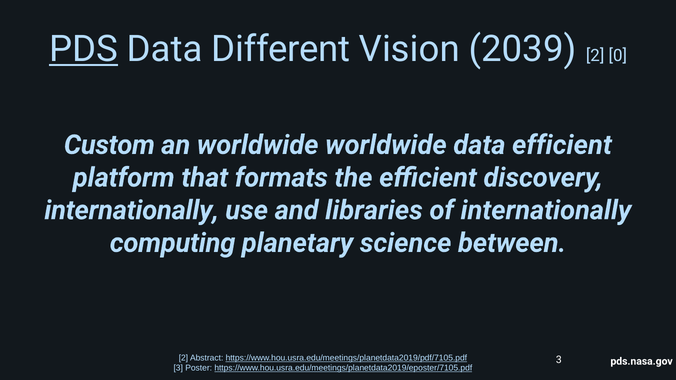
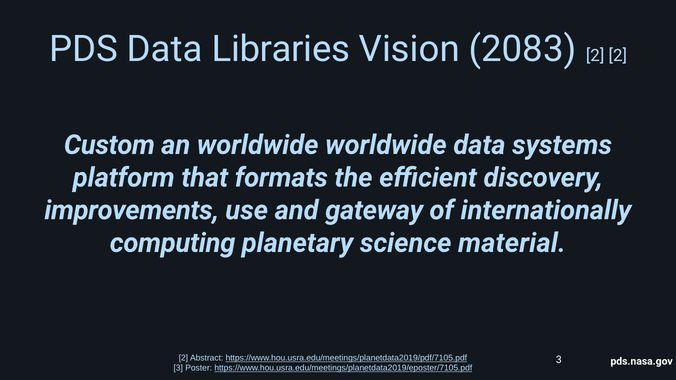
PDS underline: present -> none
Different: Different -> Libraries
2039: 2039 -> 2083
2 0: 0 -> 2
data efficient: efficient -> systems
internationally at (132, 210): internationally -> improvements
libraries: libraries -> gateway
between: between -> material
